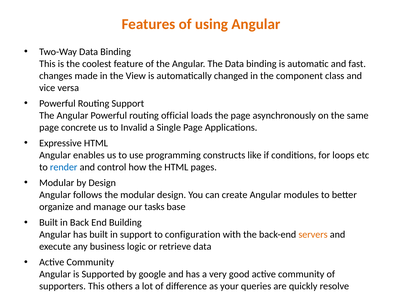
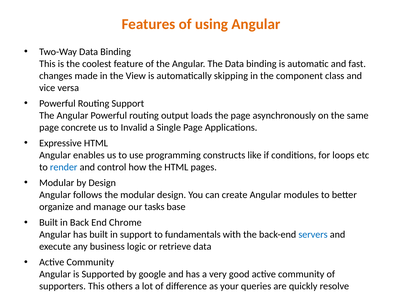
changed: changed -> skipping
official: official -> output
Building: Building -> Chrome
configuration: configuration -> fundamentals
servers colour: orange -> blue
